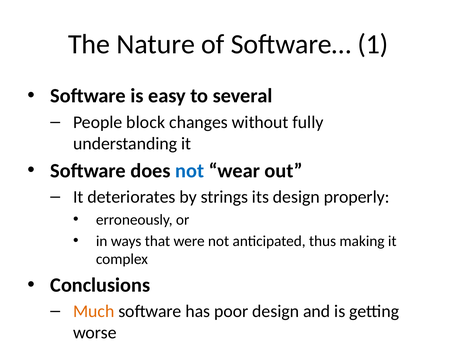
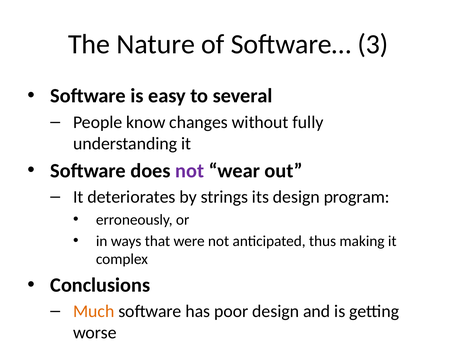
1: 1 -> 3
block: block -> know
not at (190, 171) colour: blue -> purple
properly: properly -> program
